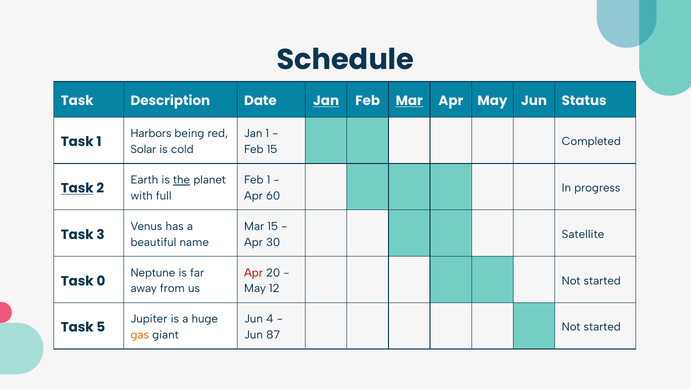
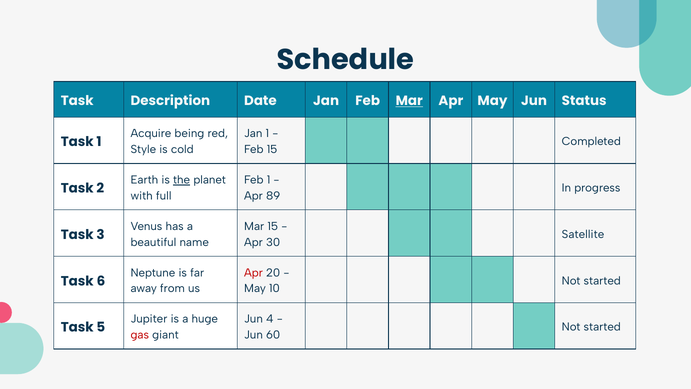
Jan at (326, 101) underline: present -> none
Harbors: Harbors -> Acquire
Solar: Solar -> Style
Task at (77, 188) underline: present -> none
60: 60 -> 89
0: 0 -> 6
12: 12 -> 10
gas colour: orange -> red
87: 87 -> 60
